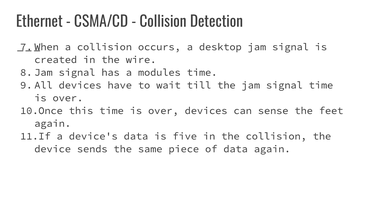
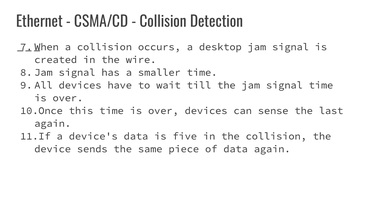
modules: modules -> smaller
feet: feet -> last
